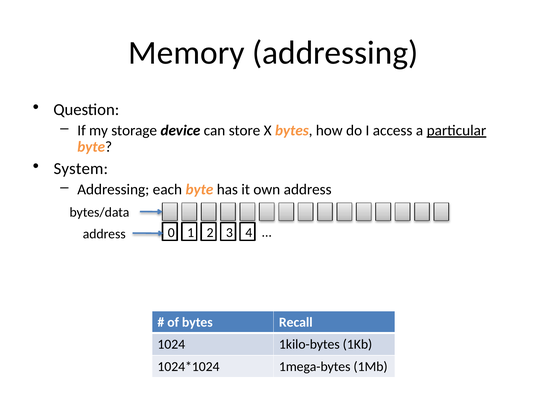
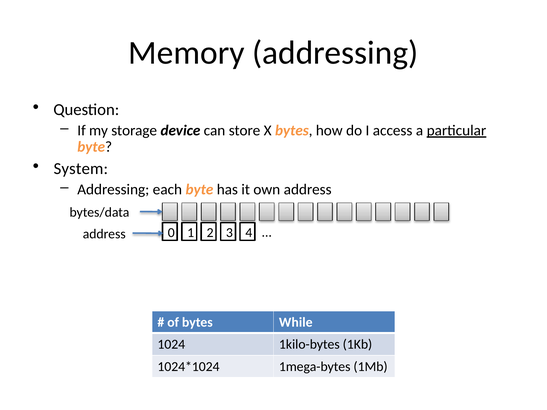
Recall: Recall -> While
